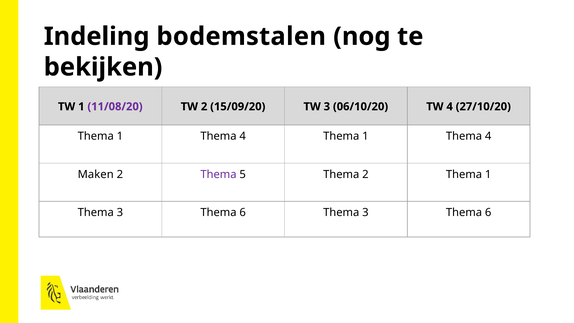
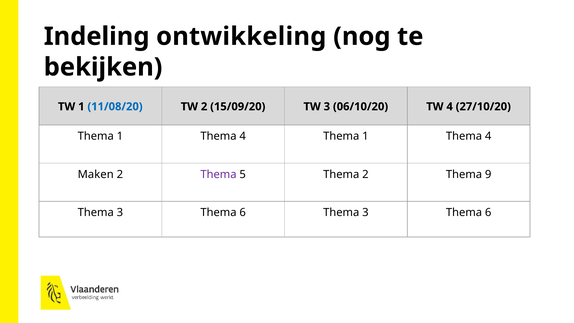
bodemstalen: bodemstalen -> ontwikkeling
11/08/20 colour: purple -> blue
2 Thema 1: 1 -> 9
